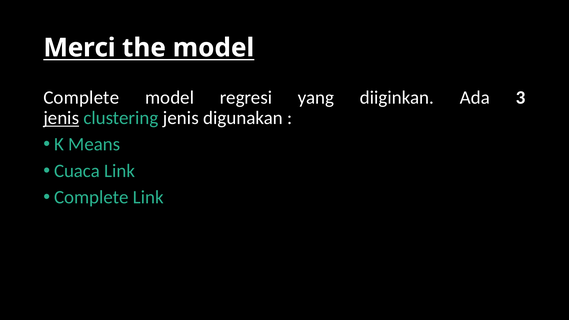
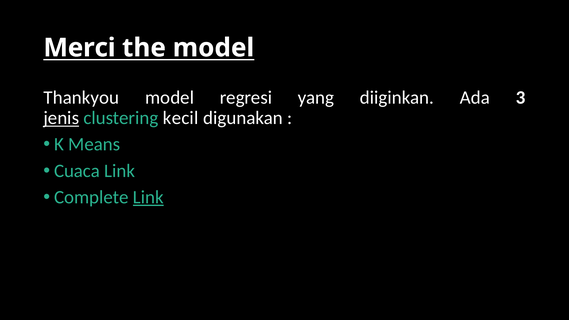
Complete at (81, 97): Complete -> Thankyou
clustering jenis: jenis -> kecil
Link at (148, 197) underline: none -> present
